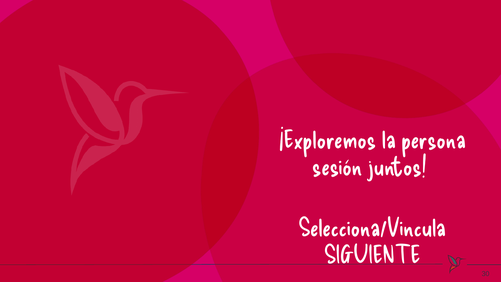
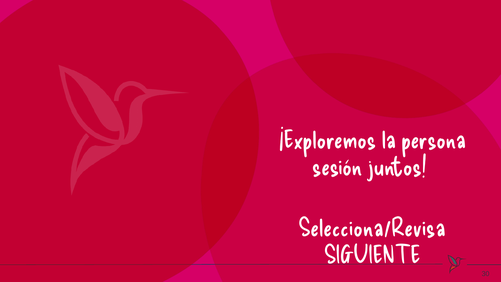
Selecciona/Vincula: Selecciona/Vincula -> Selecciona/Revisa
